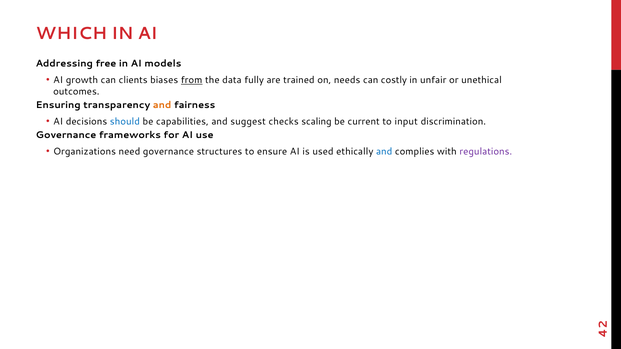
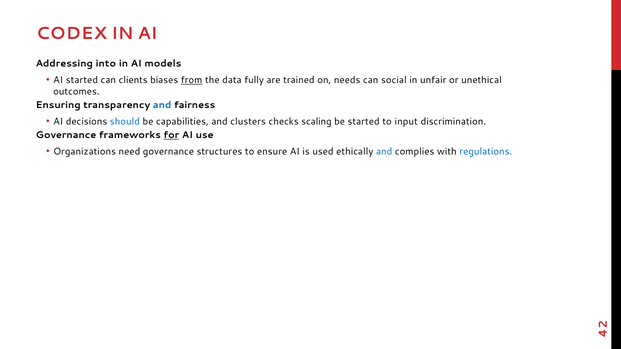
WHICH: WHICH -> CODEX
free: free -> into
AI growth: growth -> started
costly: costly -> social
and at (162, 105) colour: orange -> blue
suggest: suggest -> clusters
be current: current -> started
for underline: none -> present
regulations colour: purple -> blue
